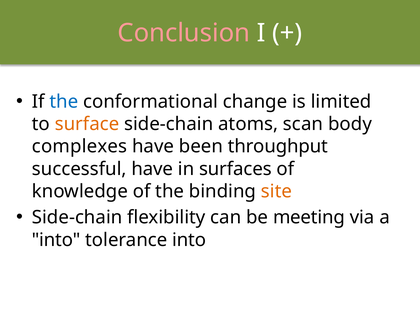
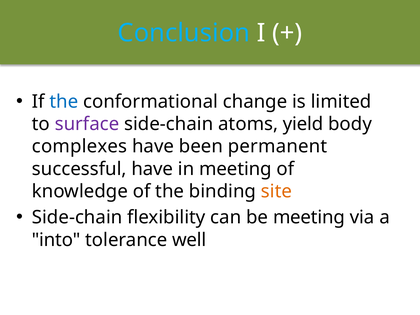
Conclusion colour: pink -> light blue
surface colour: orange -> purple
scan: scan -> yield
throughput: throughput -> permanent
in surfaces: surfaces -> meeting
tolerance into: into -> well
